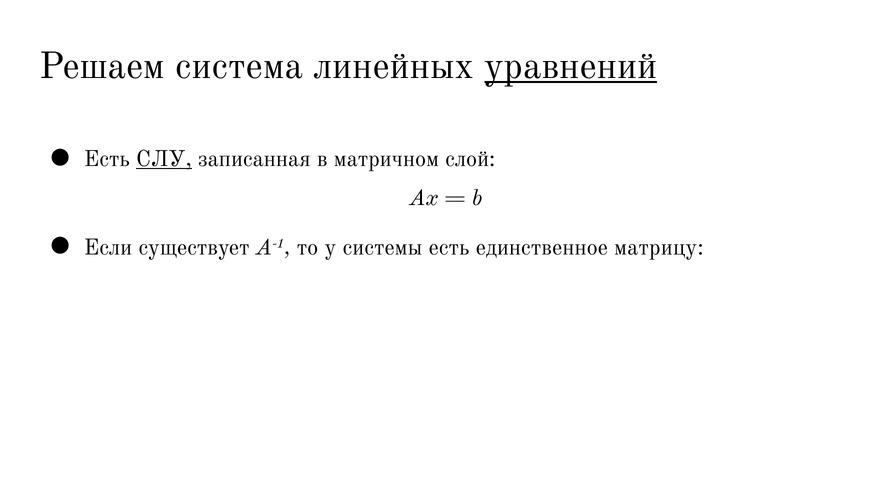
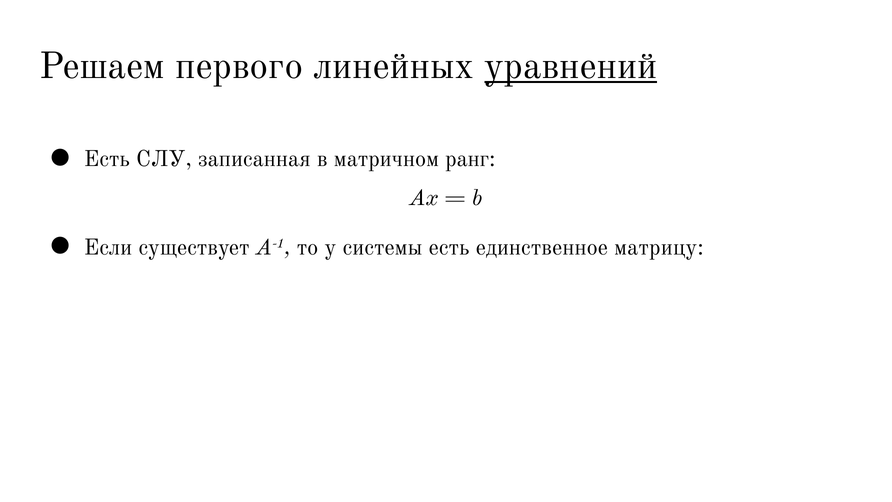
система: система -> первого
СЛУ underline: present -> none
слой: слой -> ранг
